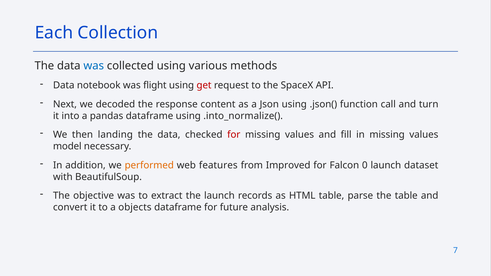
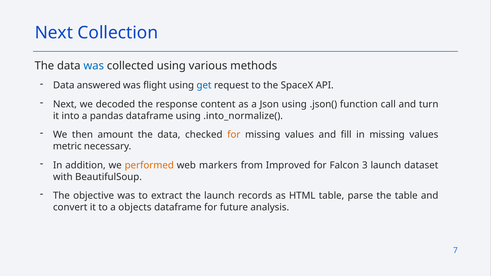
Each at (54, 33): Each -> Next
notebook: notebook -> answered
get colour: red -> blue
landing: landing -> amount
for at (234, 135) colour: red -> orange
model: model -> metric
features: features -> markers
0: 0 -> 3
